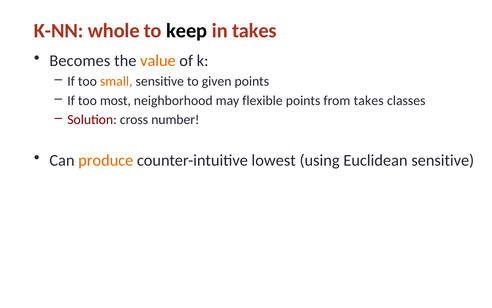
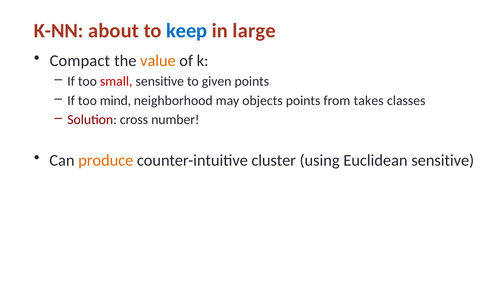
whole: whole -> about
keep colour: black -> blue
in takes: takes -> large
Becomes: Becomes -> Compact
small colour: orange -> red
most: most -> mind
flexible: flexible -> objects
lowest: lowest -> cluster
